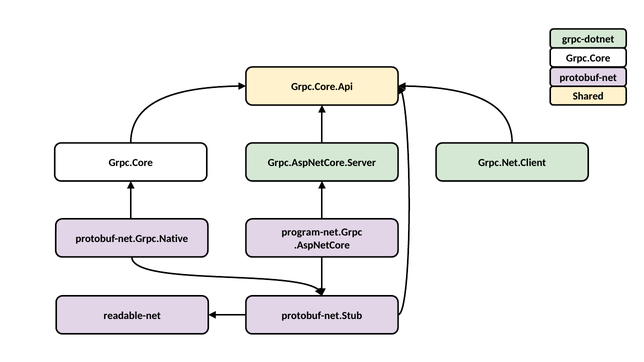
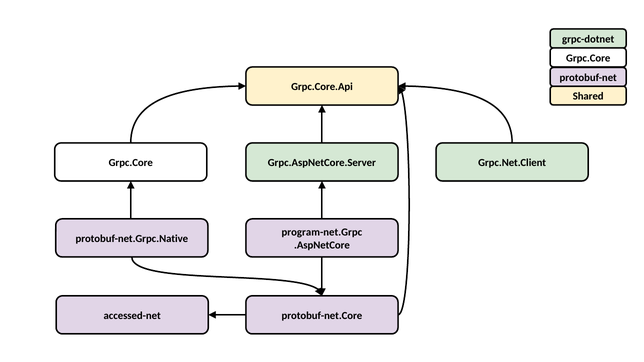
readable-net: readable-net -> accessed-net
protobuf-net.Stub: protobuf-net.Stub -> protobuf-net.Core
